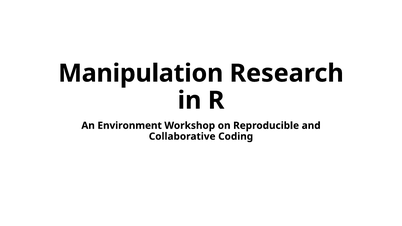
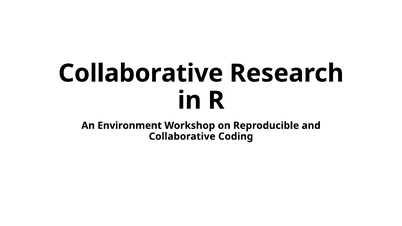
Manipulation at (141, 73): Manipulation -> Collaborative
